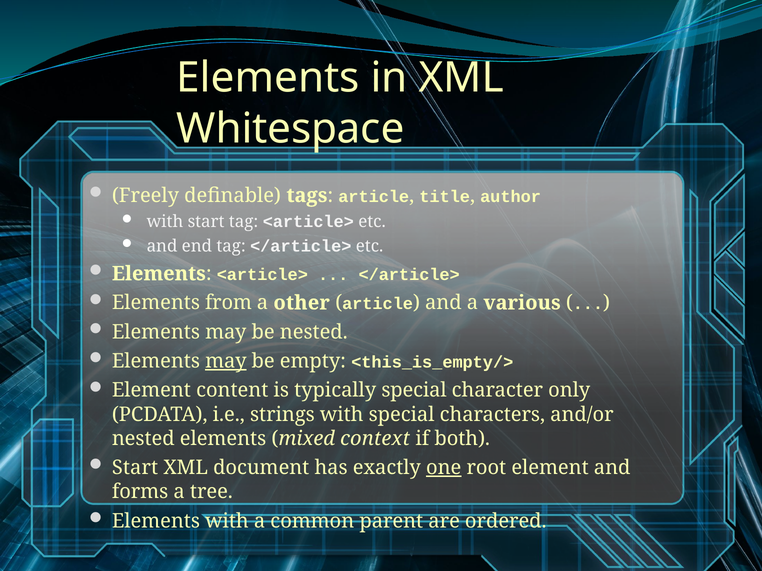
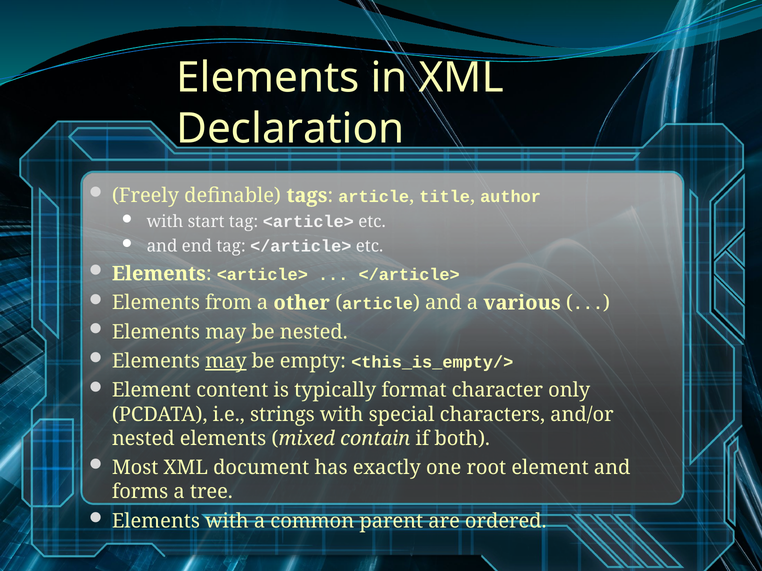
Whitespace: Whitespace -> Declaration
typically special: special -> format
context: context -> contain
Start at (135, 468): Start -> Most
one underline: present -> none
